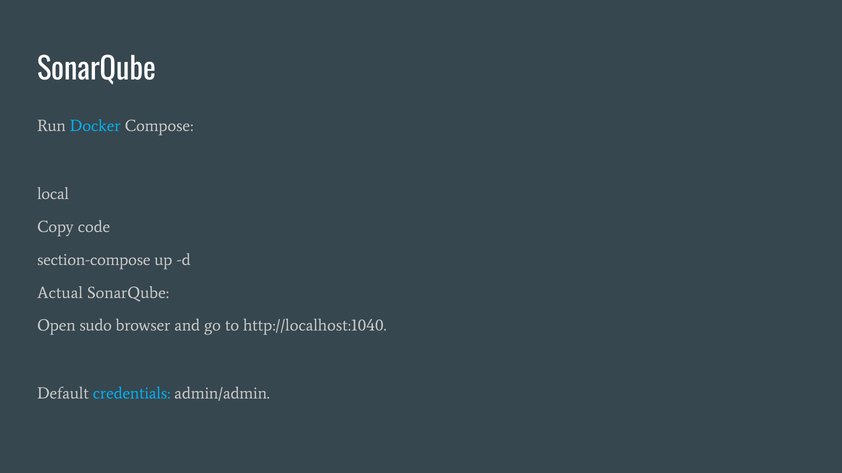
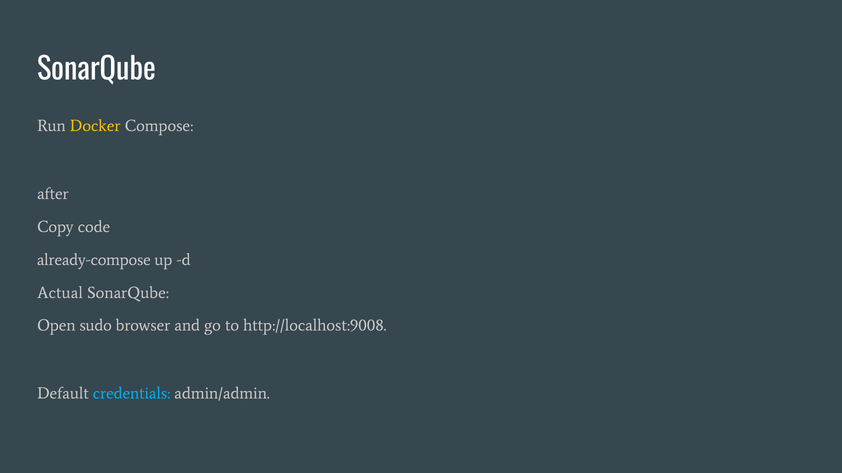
Docker colour: light blue -> yellow
local: local -> after
section-compose: section-compose -> already-compose
http://localhost:1040: http://localhost:1040 -> http://localhost:9008
